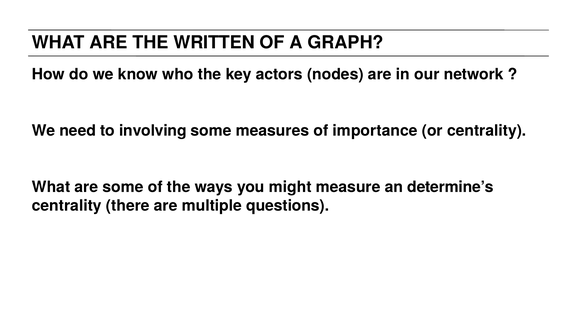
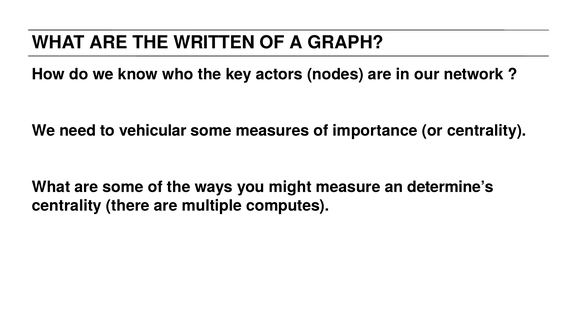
involving: involving -> vehicular
questions: questions -> computes
